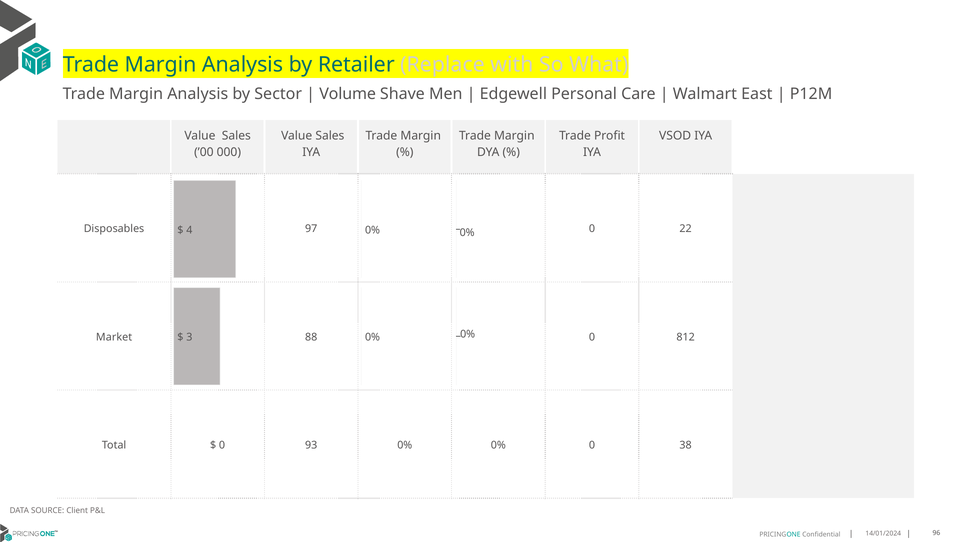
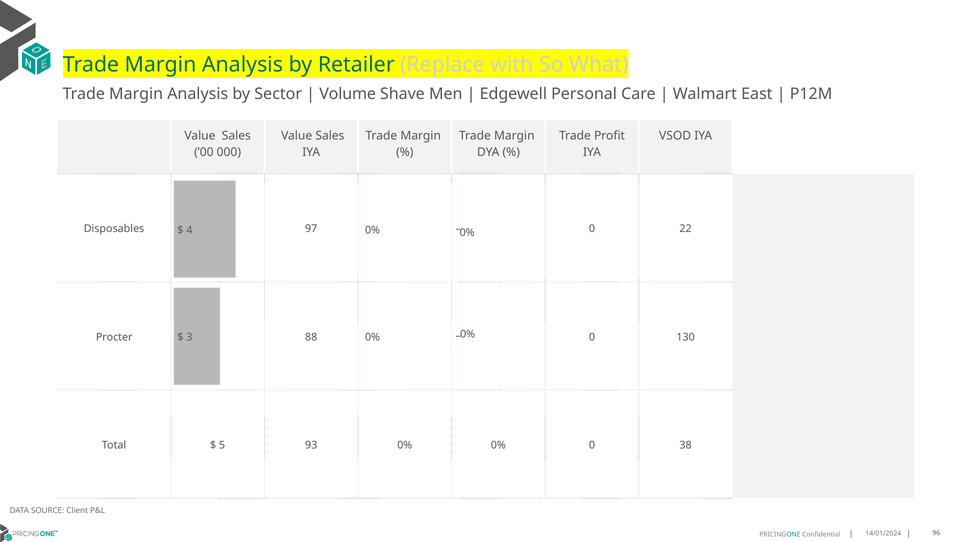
Market: Market -> Procter
812: 812 -> 130
0 at (222, 445): 0 -> 5
